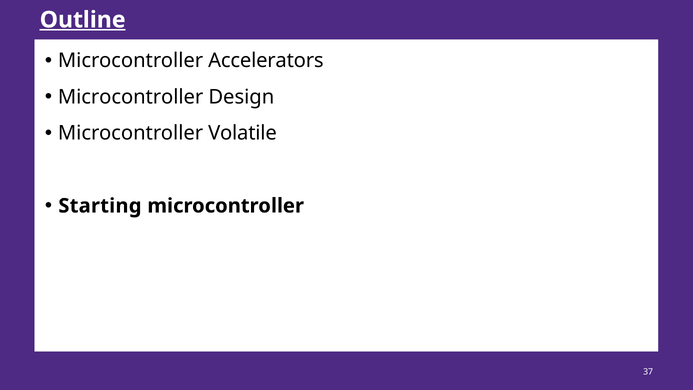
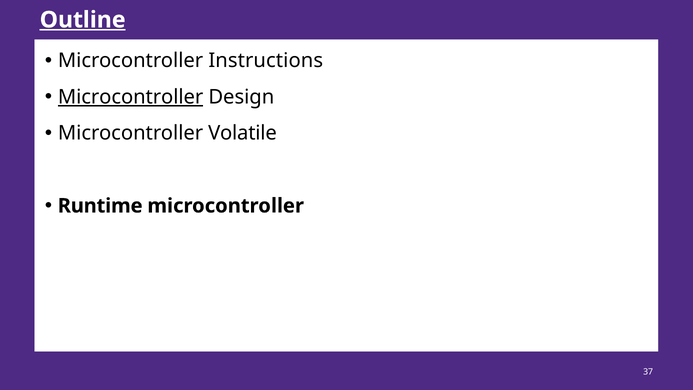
Accelerators: Accelerators -> Instructions
Microcontroller at (131, 97) underline: none -> present
Starting: Starting -> Runtime
